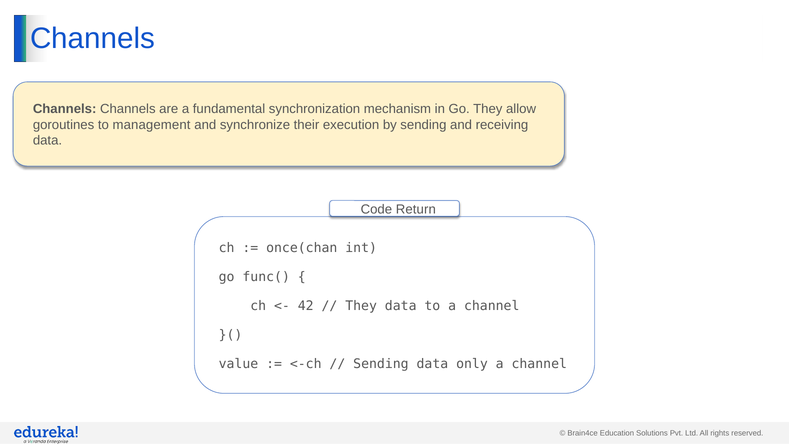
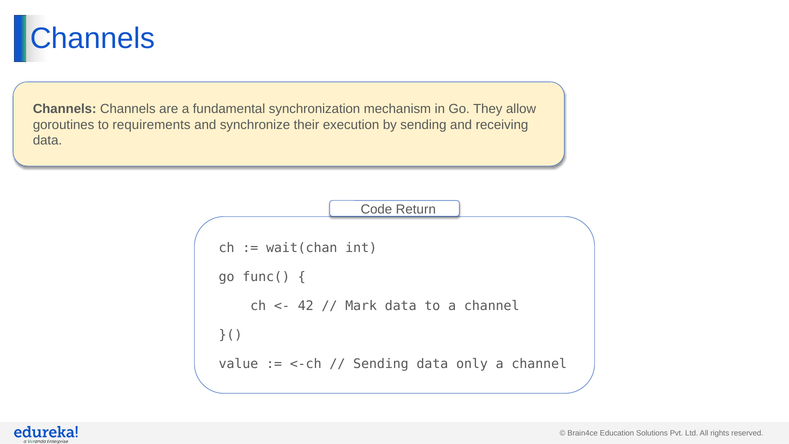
management: management -> requirements
once(chan: once(chan -> wait(chan
They at (361, 306): They -> Mark
